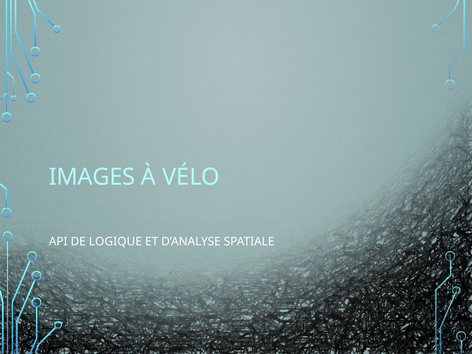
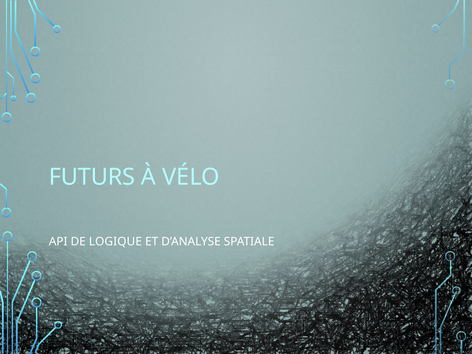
IMAGES: IMAGES -> FUTURS
